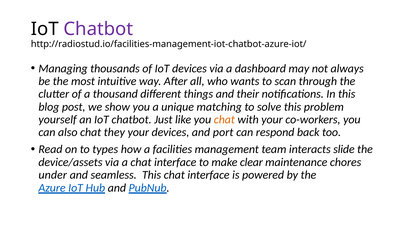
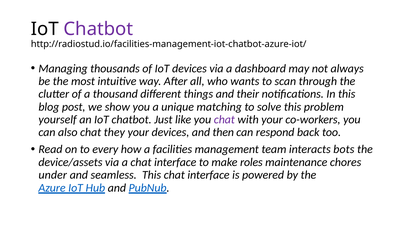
chat at (224, 120) colour: orange -> purple
port: port -> then
types: types -> every
slide: slide -> bots
clear: clear -> roles
